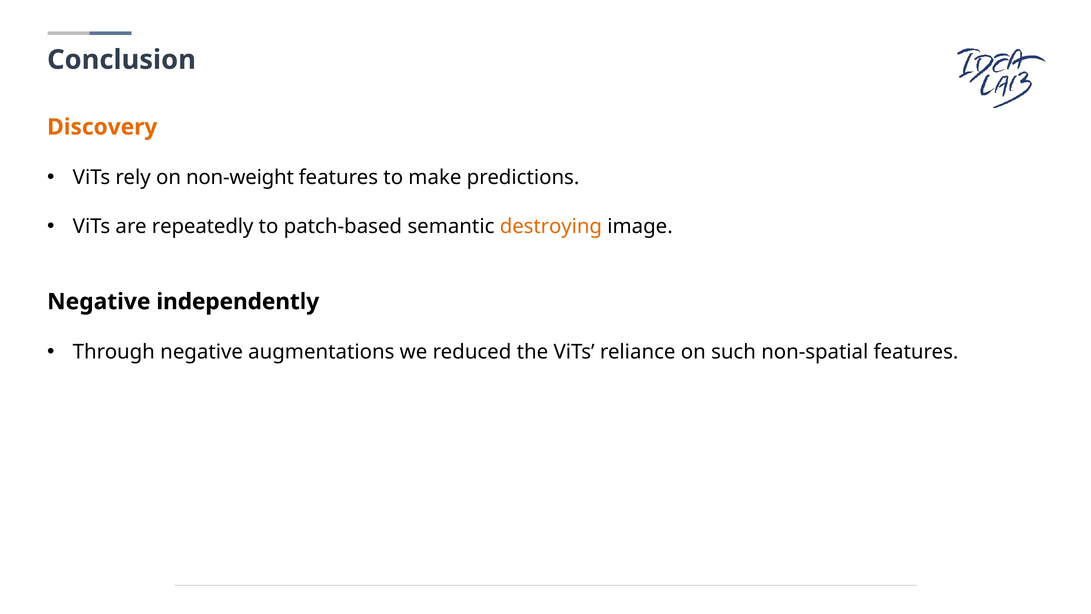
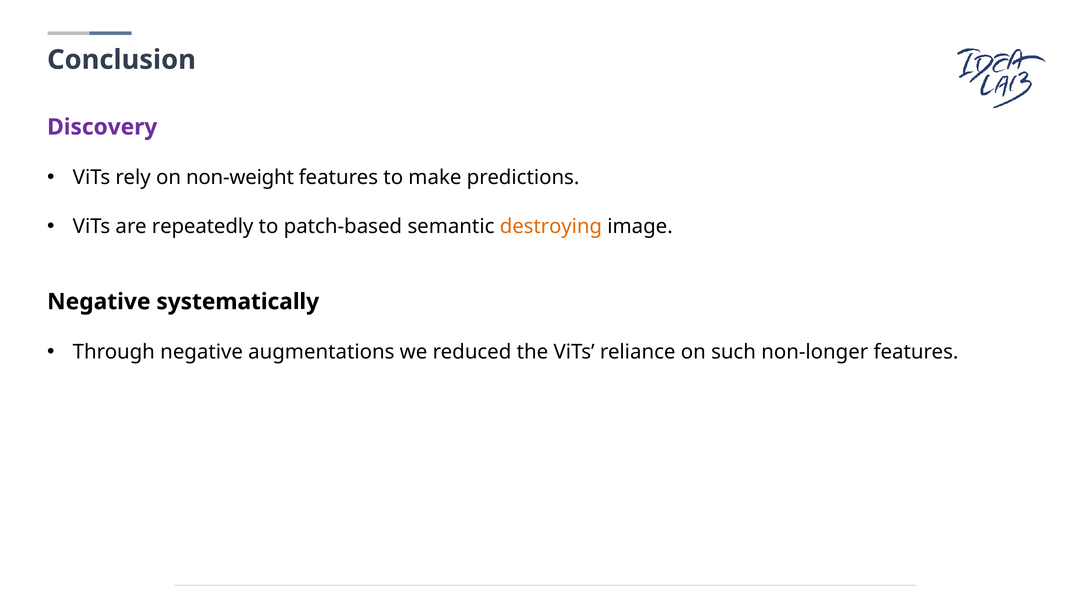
Discovery colour: orange -> purple
independently: independently -> systematically
non-spatial: non-spatial -> non-longer
